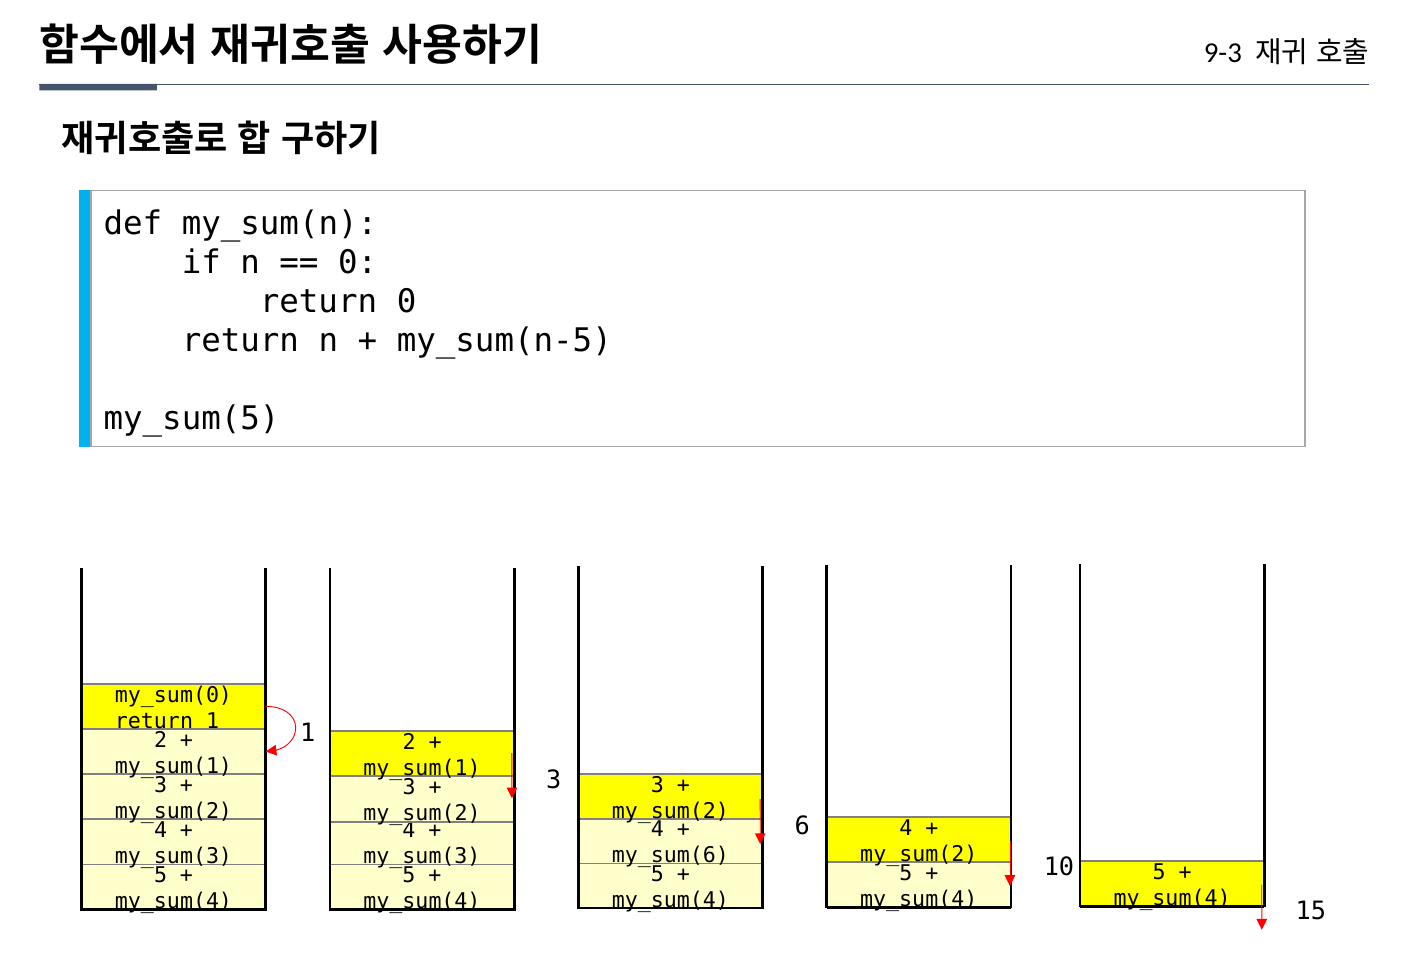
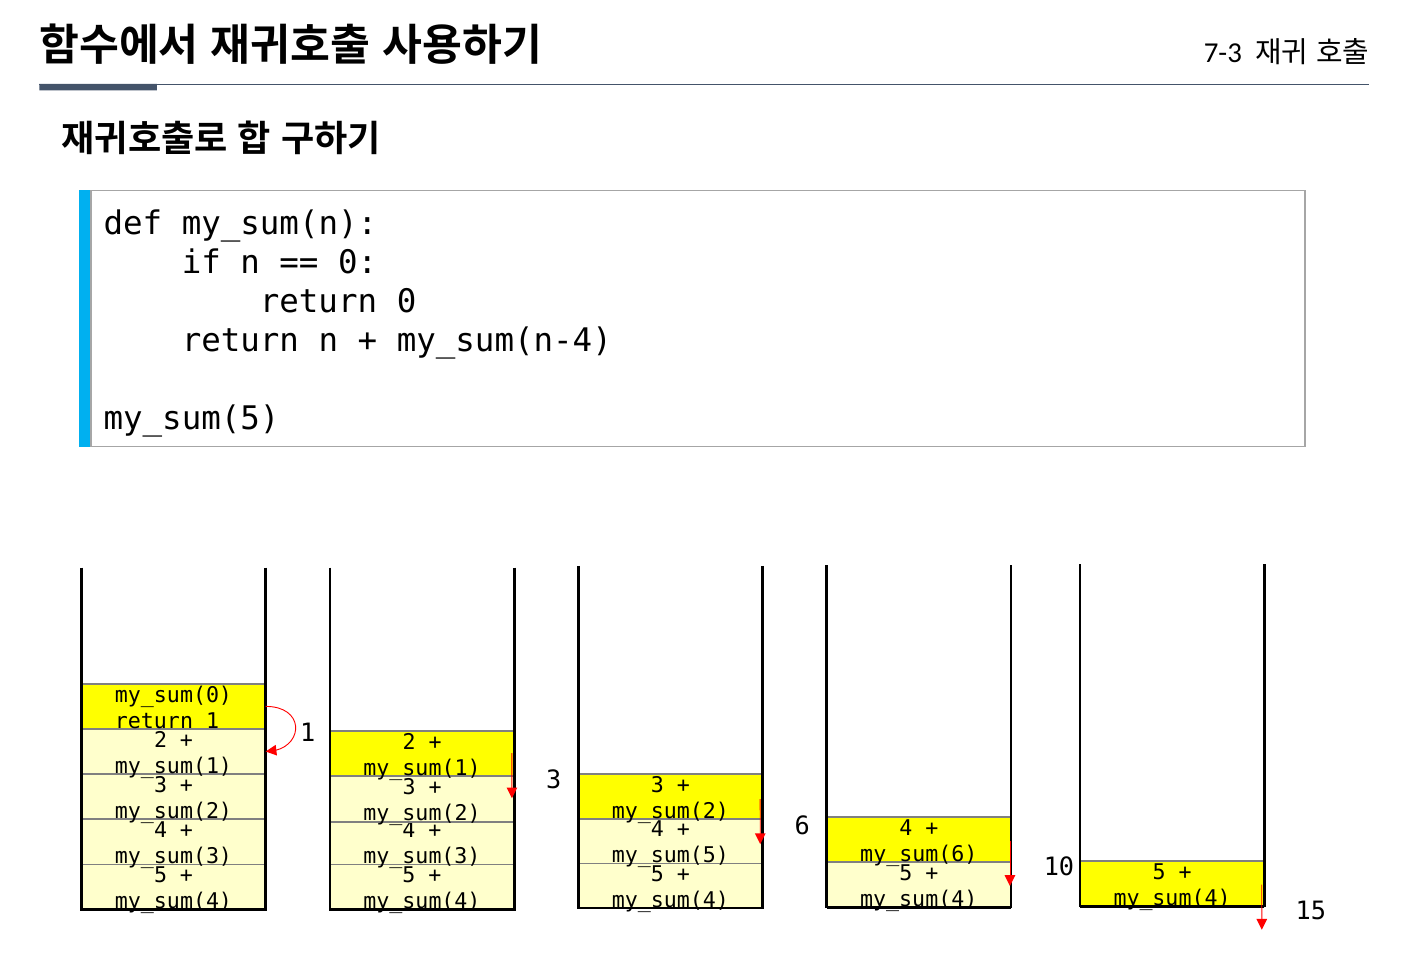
9-3: 9-3 -> 7-3
my_sum(n-5: my_sum(n-5 -> my_sum(n-4
my_sum(2 at (919, 854): my_sum(2 -> my_sum(6
my_sum(6 at (670, 855): my_sum(6 -> my_sum(5
